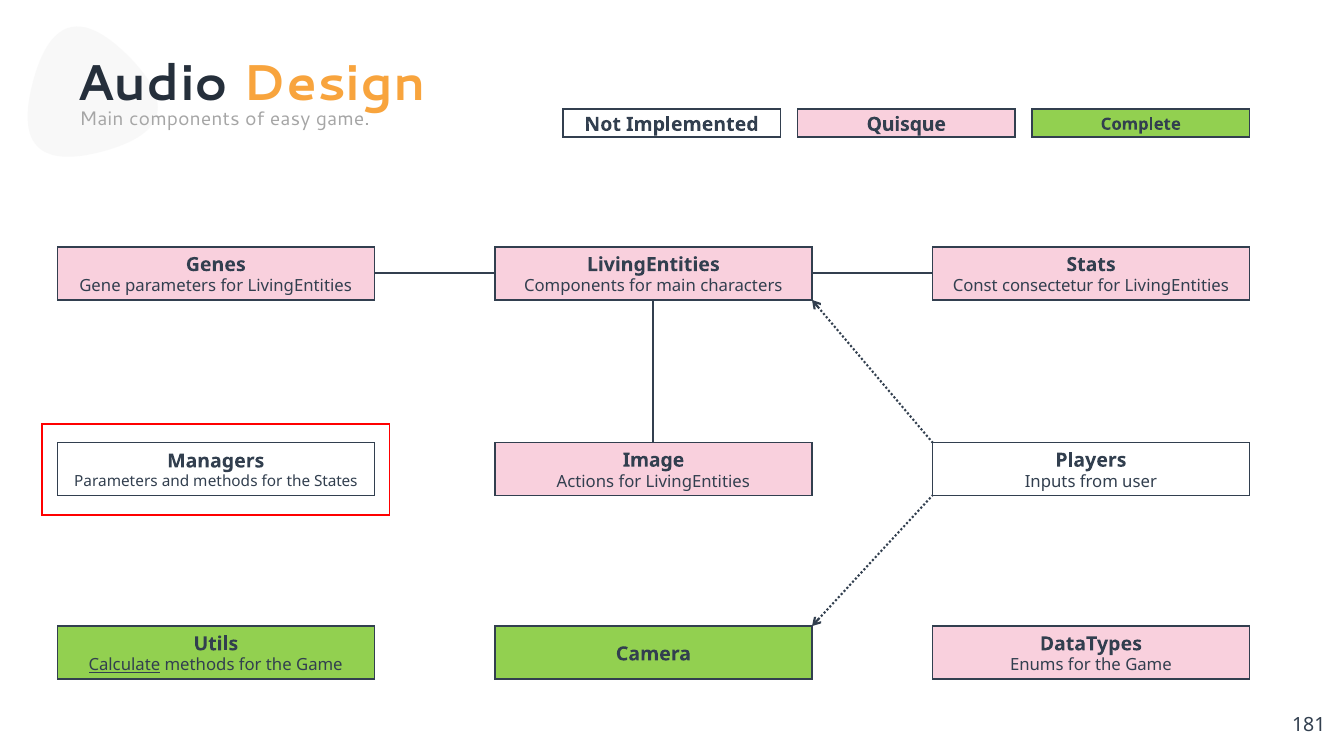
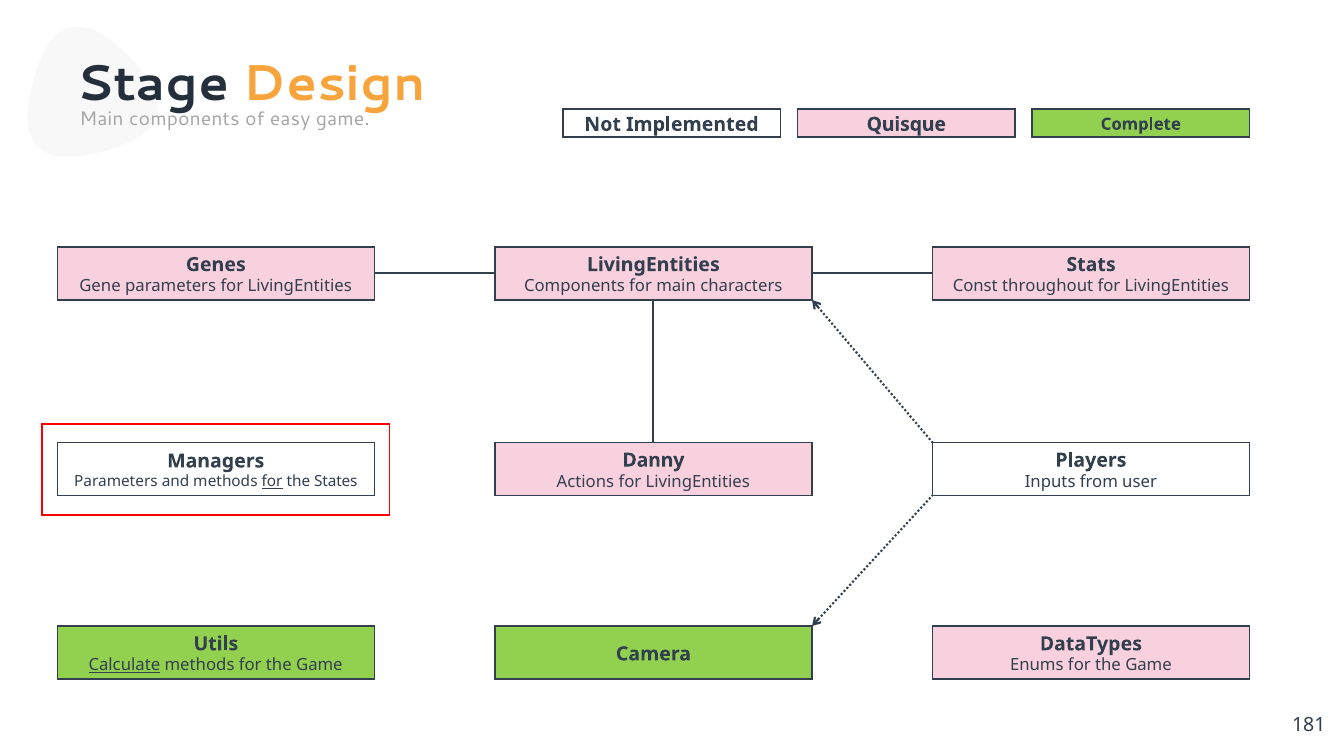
Audio: Audio -> Stage
consectetur: consectetur -> throughout
Image: Image -> Danny
for at (272, 482) underline: none -> present
